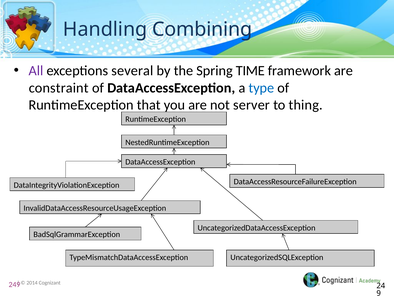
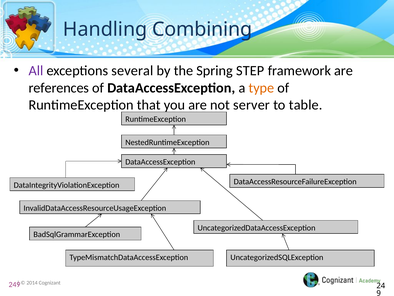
TIME: TIME -> STEP
constraint: constraint -> references
type colour: blue -> orange
thing: thing -> table
